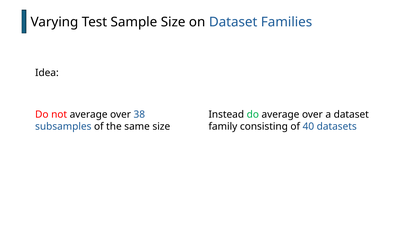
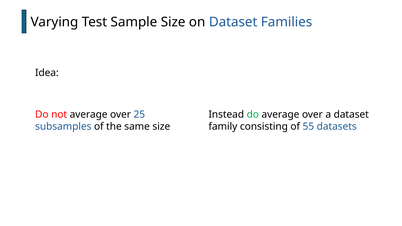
38: 38 -> 25
40: 40 -> 55
